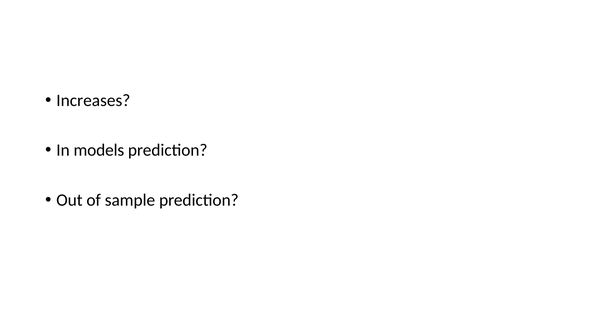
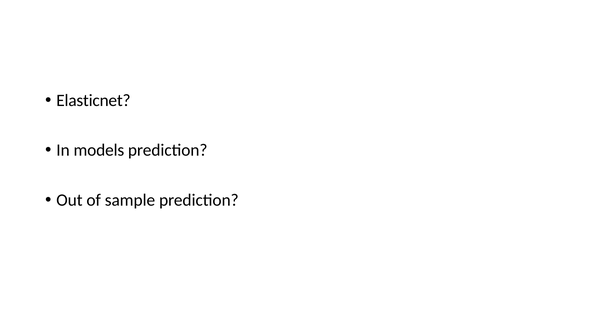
Increases: Increases -> Elasticnet
